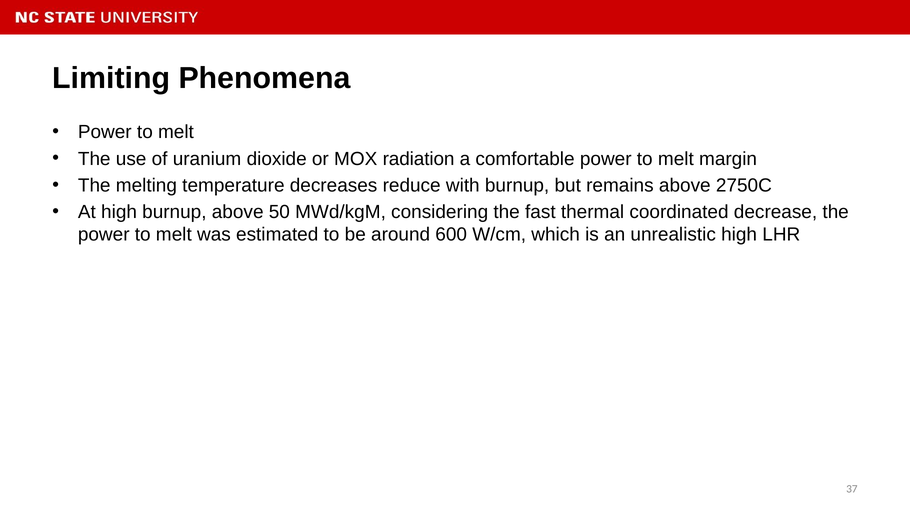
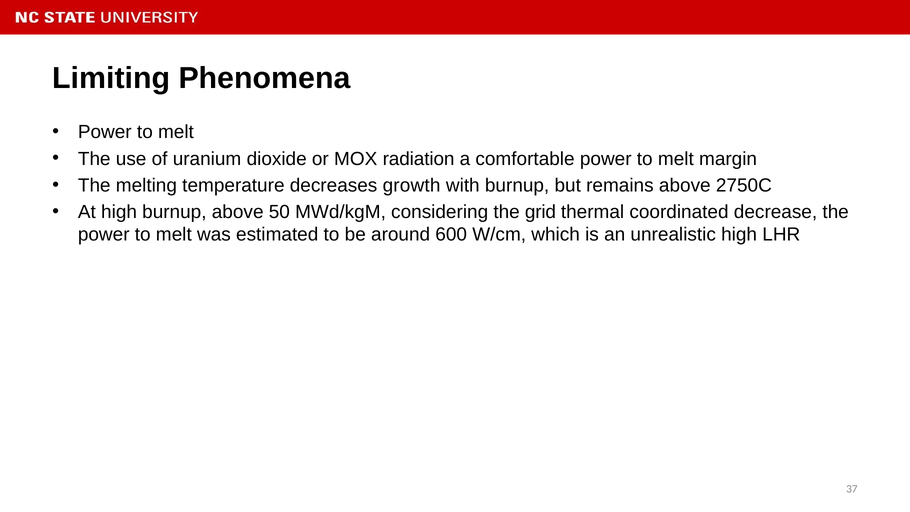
reduce: reduce -> growth
fast: fast -> grid
